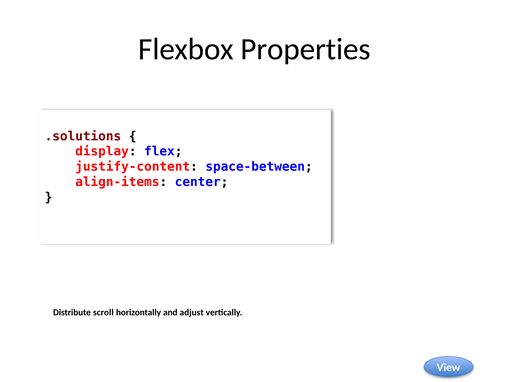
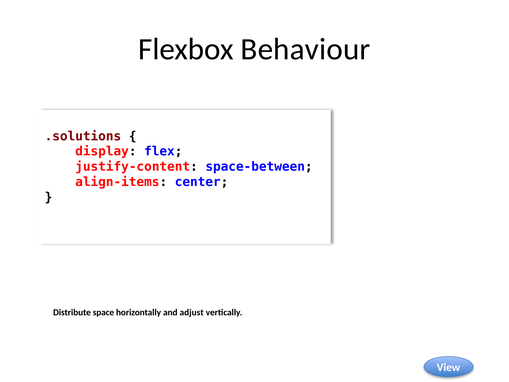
Properties: Properties -> Behaviour
scroll: scroll -> space
